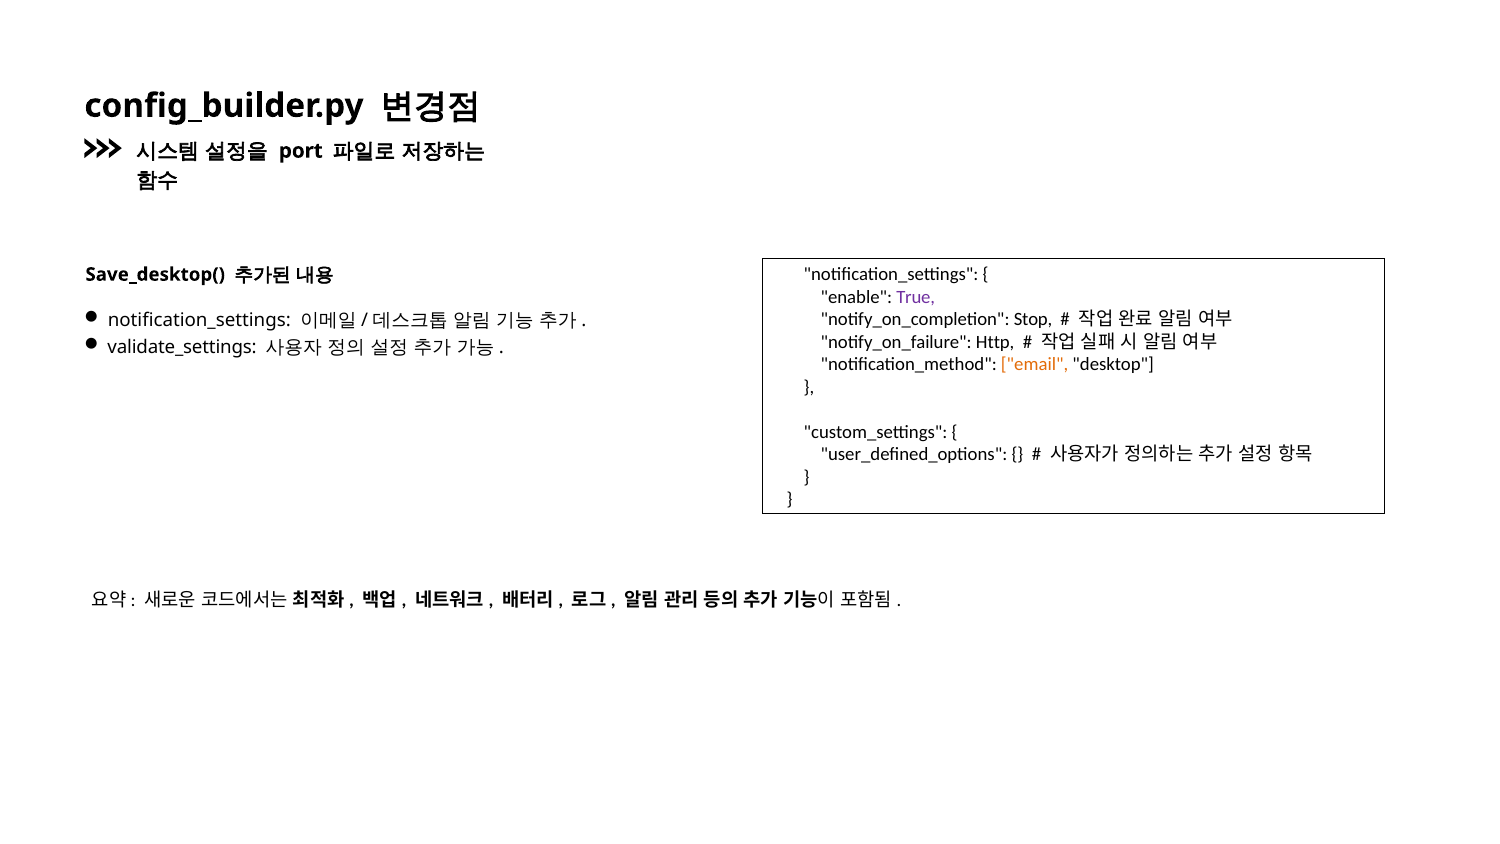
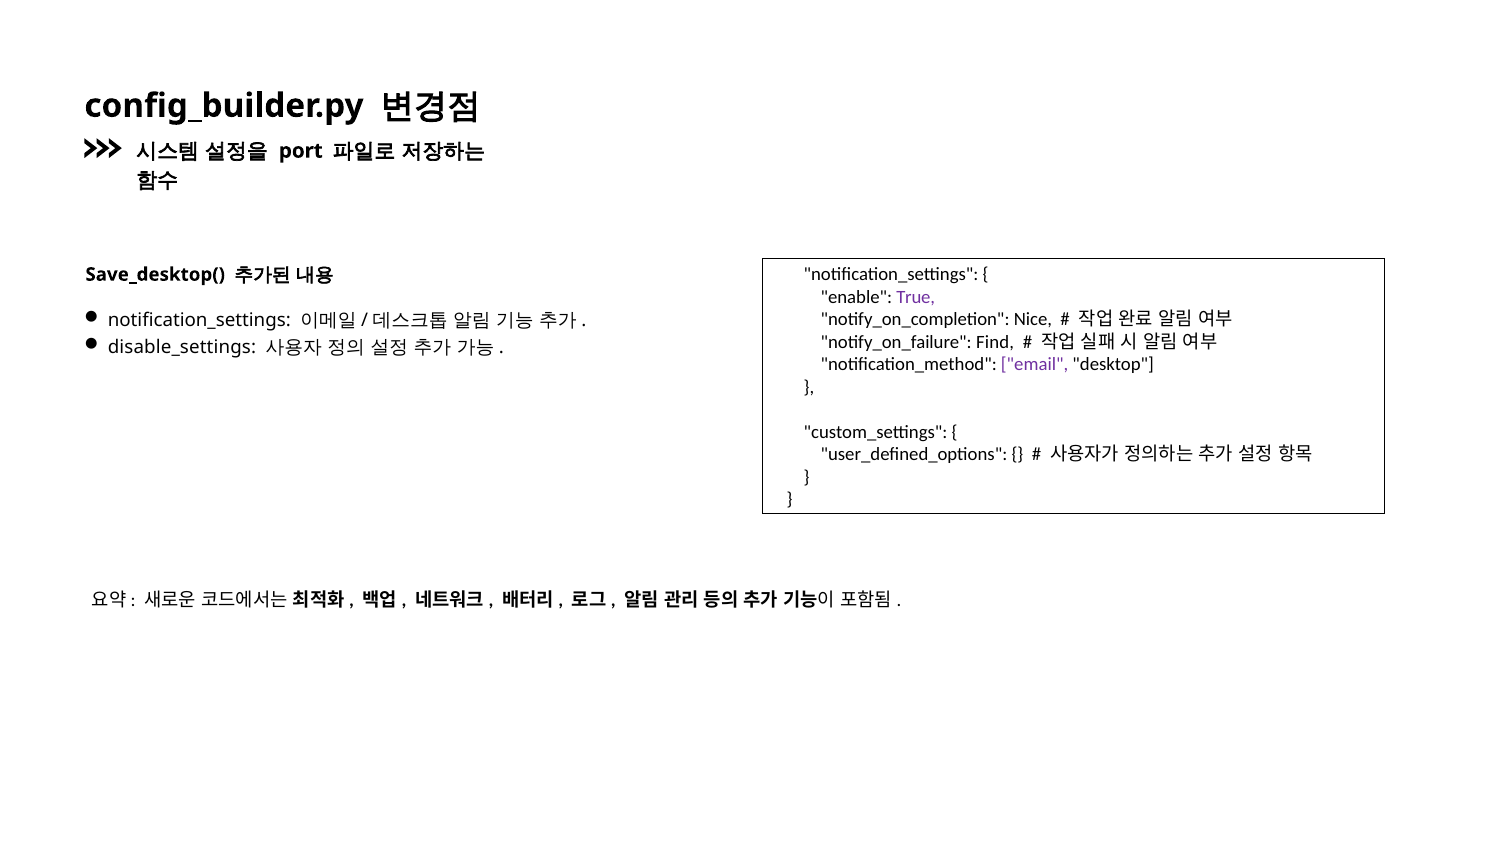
Stop: Stop -> Nice
Http: Http -> Find
validate_settings: validate_settings -> disable_settings
email colour: orange -> purple
